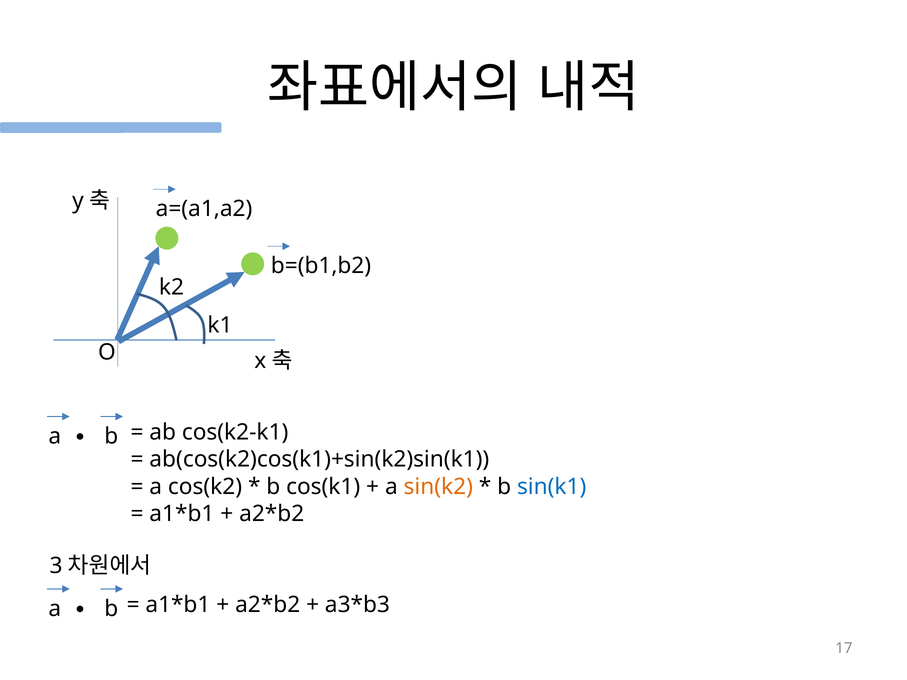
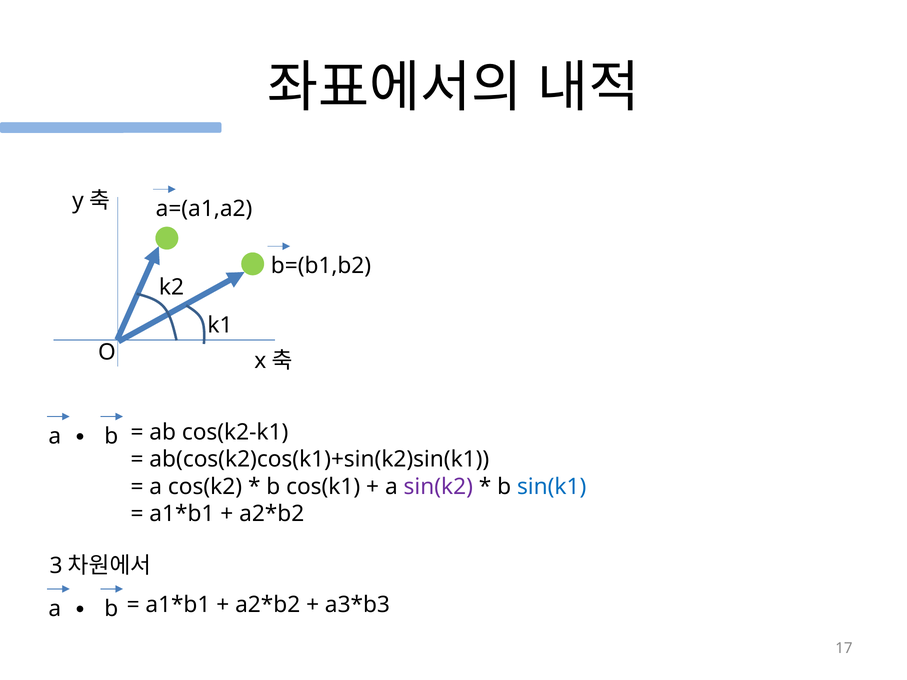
sin(k2 colour: orange -> purple
